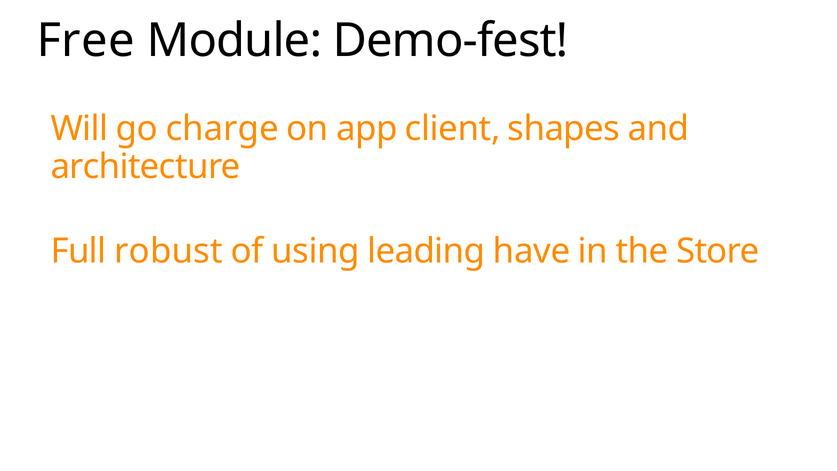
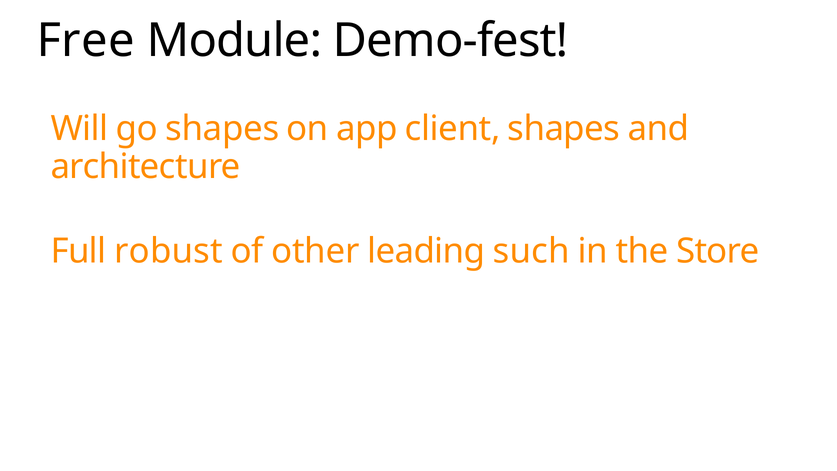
go charge: charge -> shapes
using: using -> other
have: have -> such
